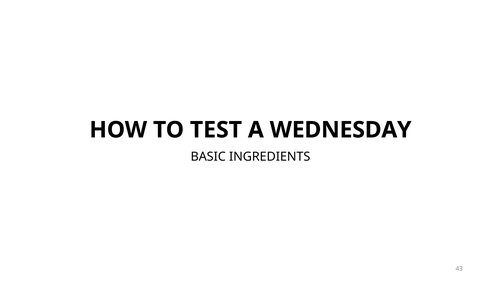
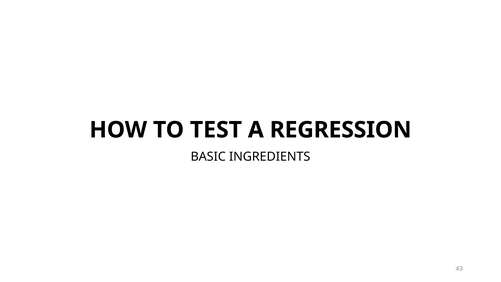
WEDNESDAY: WEDNESDAY -> REGRESSION
